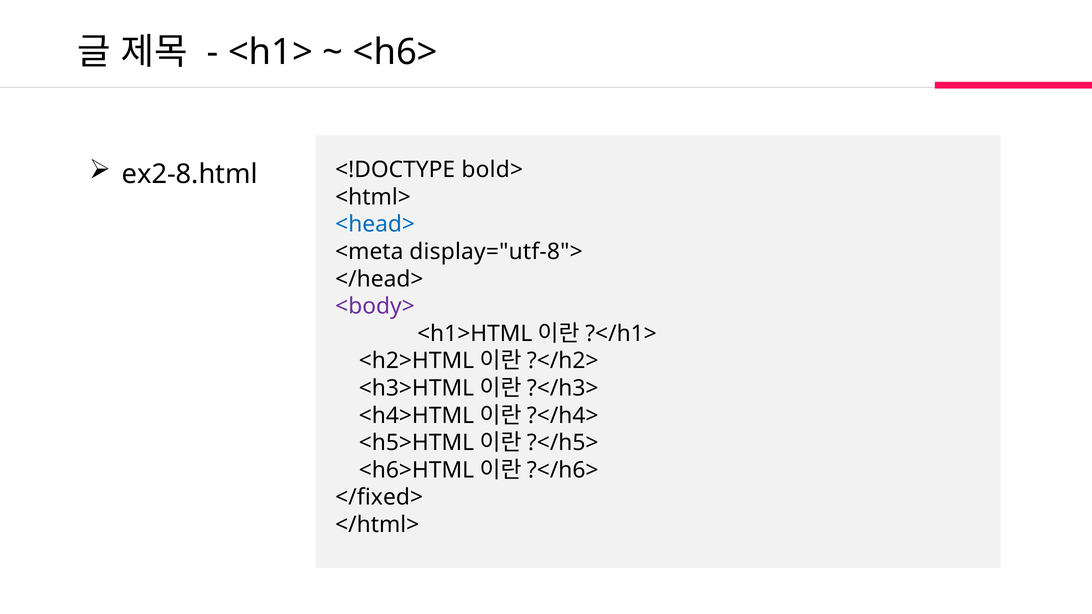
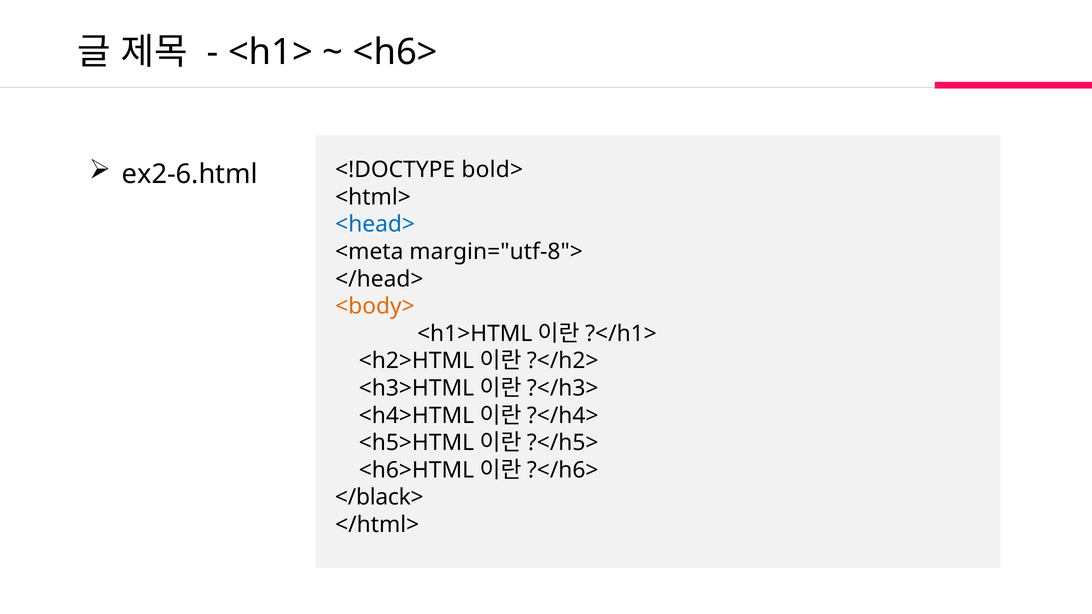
ex2-8.html: ex2-8.html -> ex2-6.html
display="utf-8">: display="utf-8"> -> margin="utf-8">
<body> colour: purple -> orange
</fixed>: </fixed> -> </black>
